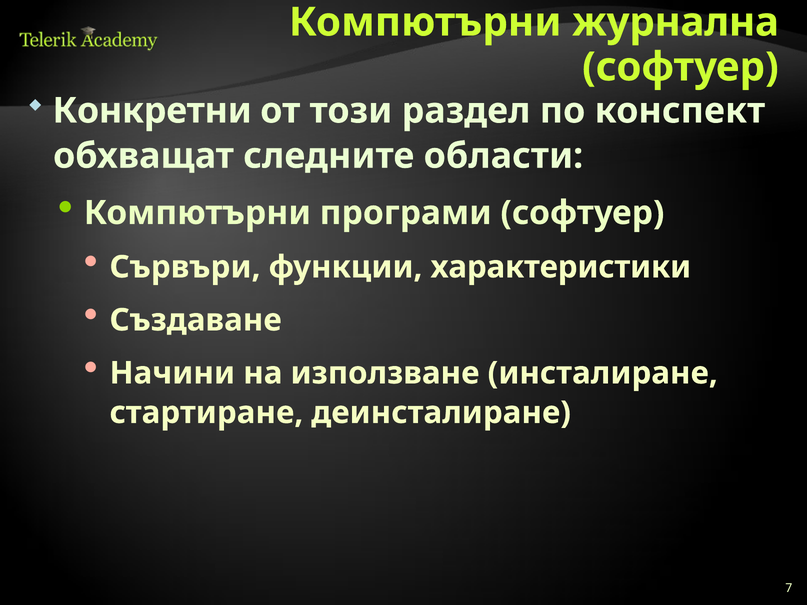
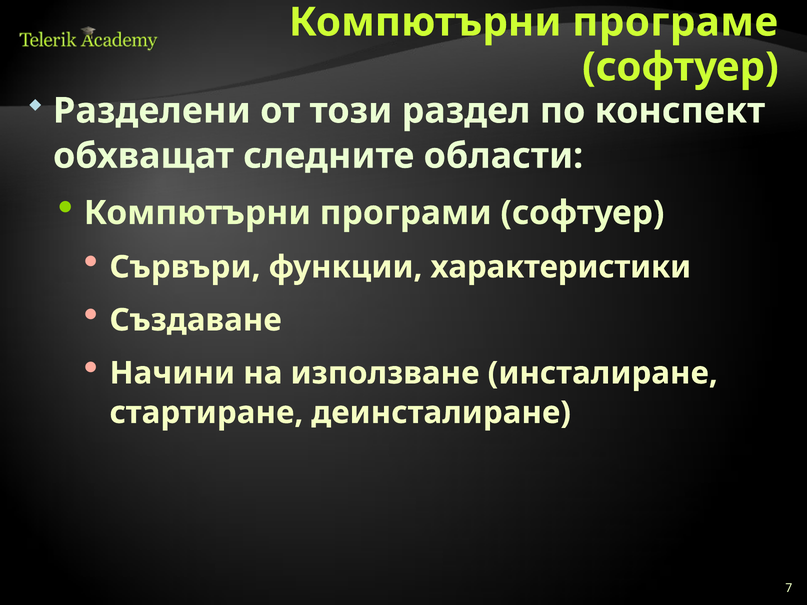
журнална: журнална -> програме
Конкретни: Конкретни -> Разделени
